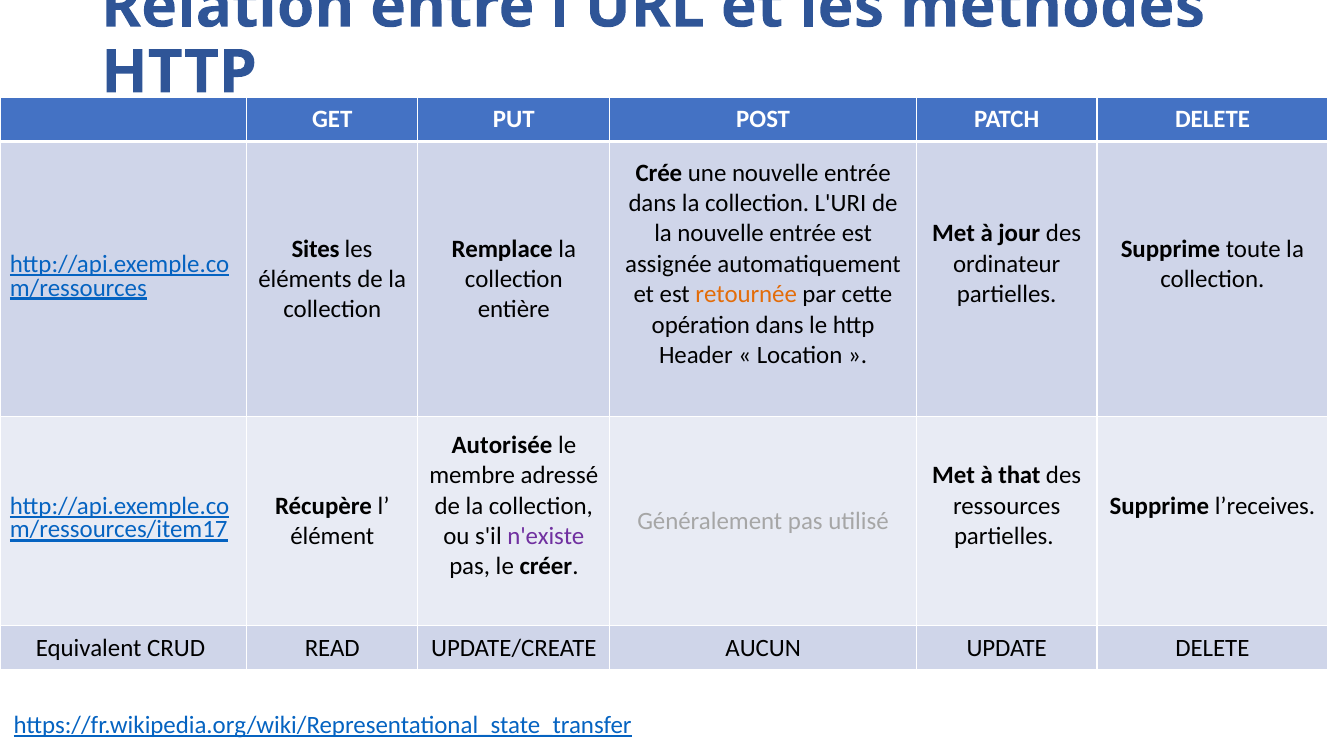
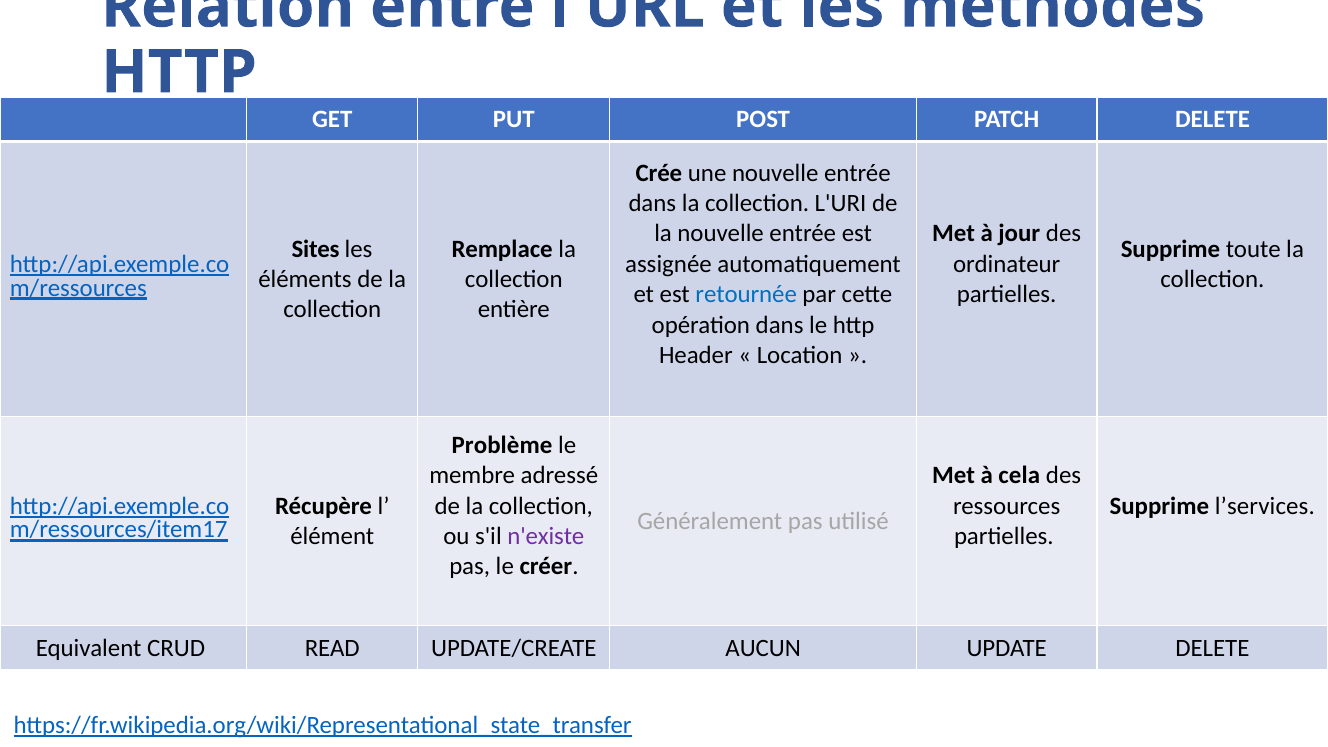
retournée colour: orange -> blue
Autorisée: Autorisée -> Problème
that: that -> cela
l’receives: l’receives -> l’services
